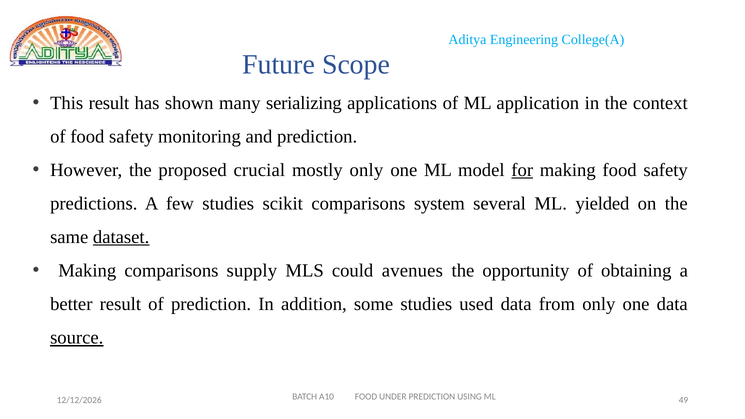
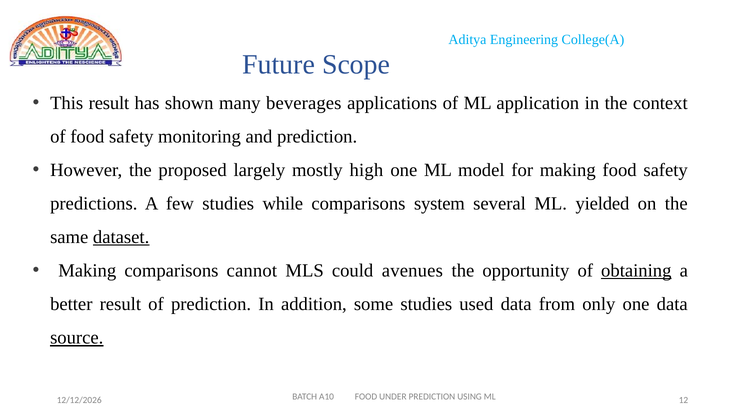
serializing: serializing -> beverages
crucial: crucial -> largely
mostly only: only -> high
for underline: present -> none
scikit: scikit -> while
supply: supply -> cannot
obtaining underline: none -> present
49: 49 -> 12
